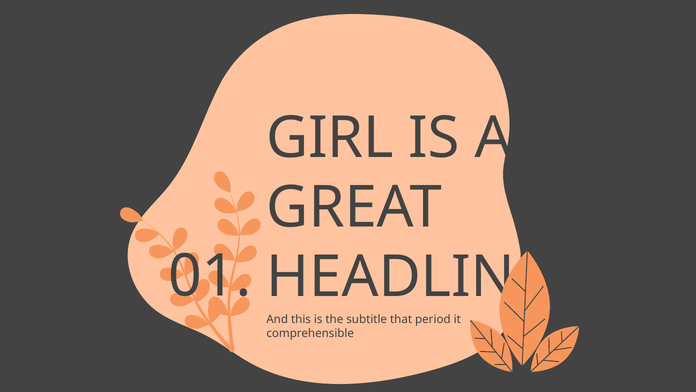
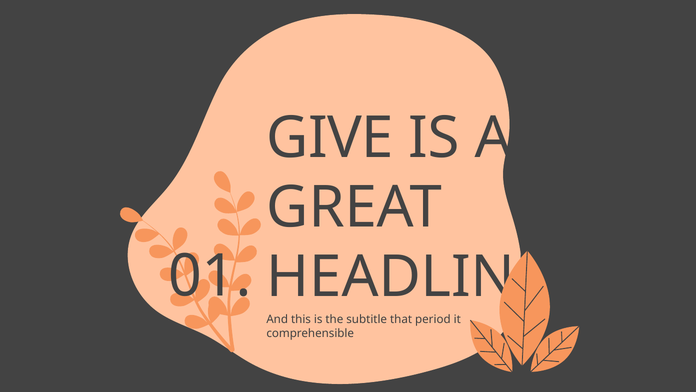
GIRL: GIRL -> GIVE
